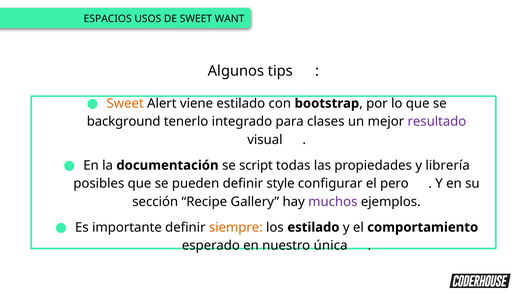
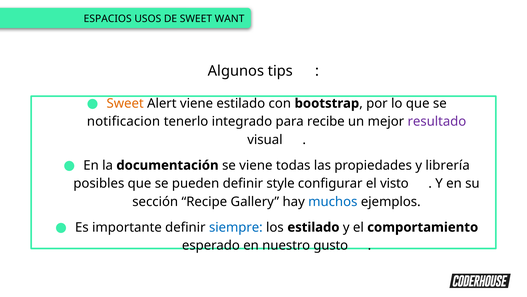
background: background -> notificacion
clases: clases -> recibe
se script: script -> viene
pero: pero -> visto
muchos colour: purple -> blue
siempre colour: orange -> blue
única: única -> gusto
